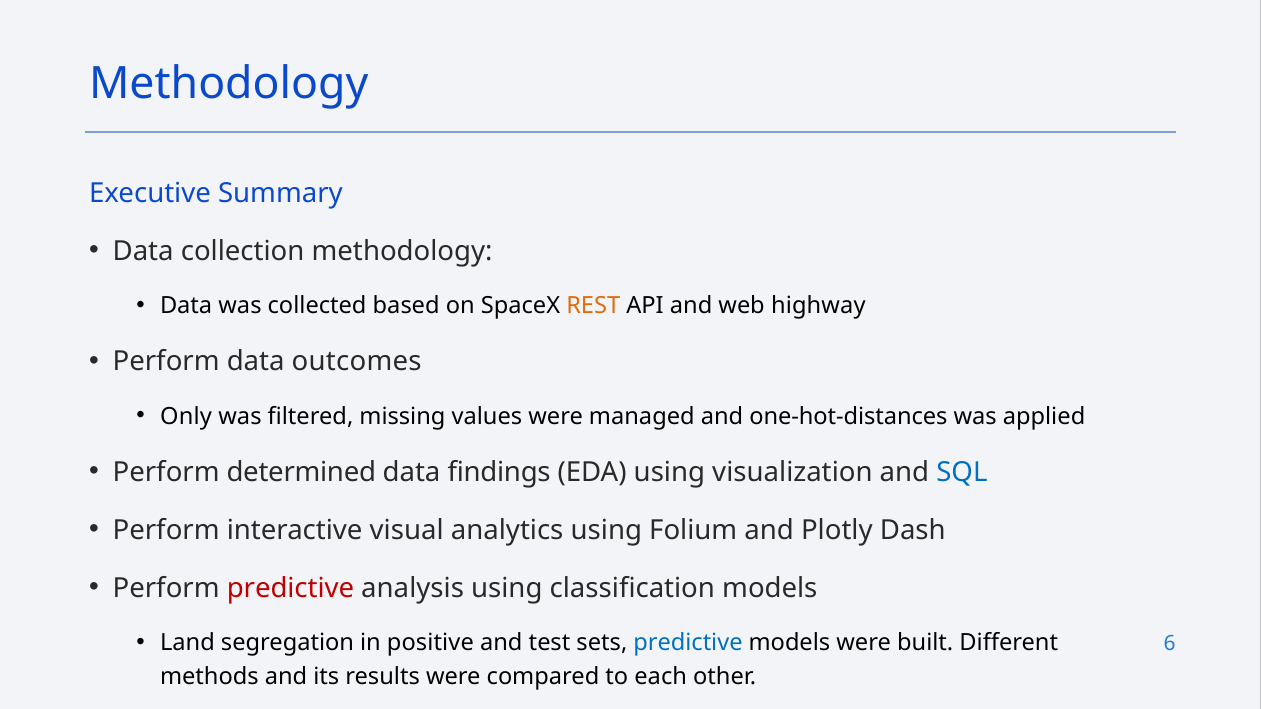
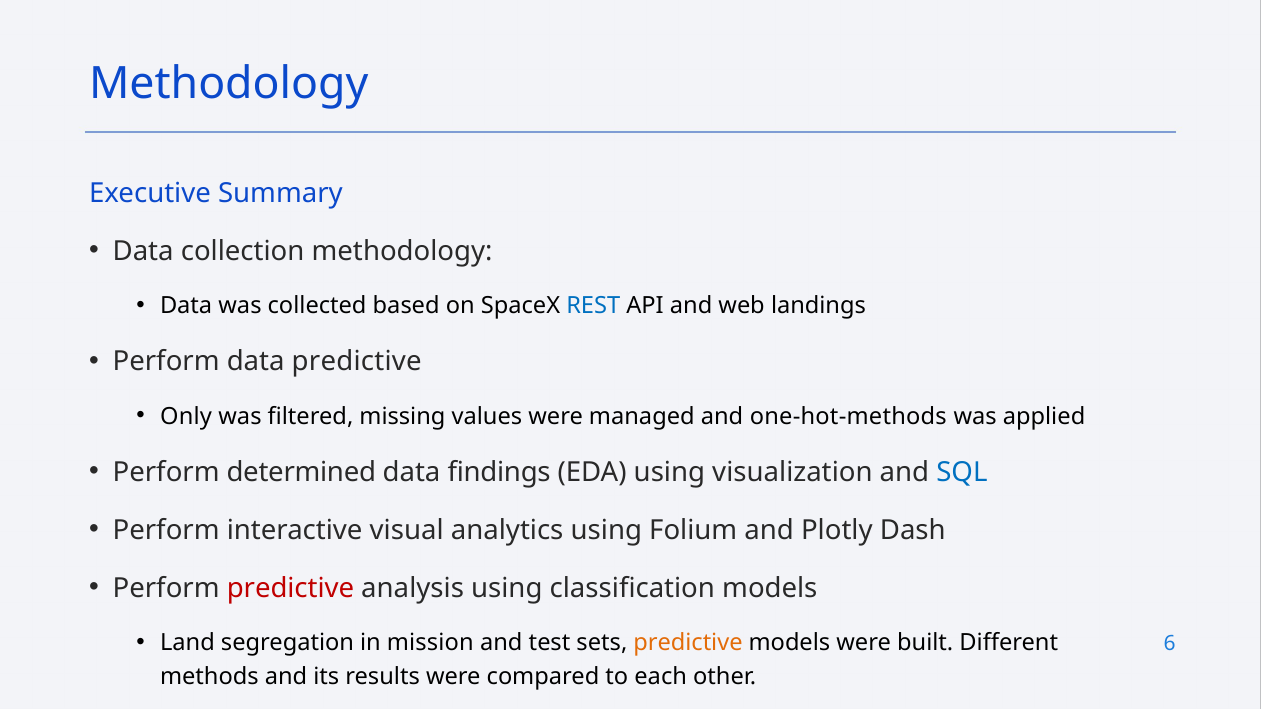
REST colour: orange -> blue
highway: highway -> landings
data outcomes: outcomes -> predictive
one-hot-distances: one-hot-distances -> one-hot-methods
positive: positive -> mission
predictive at (688, 643) colour: blue -> orange
